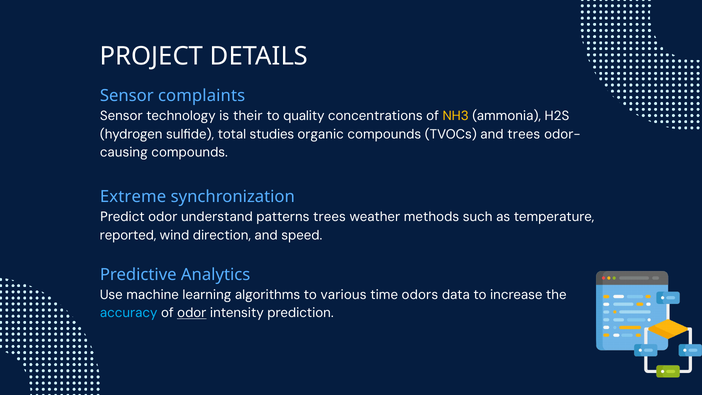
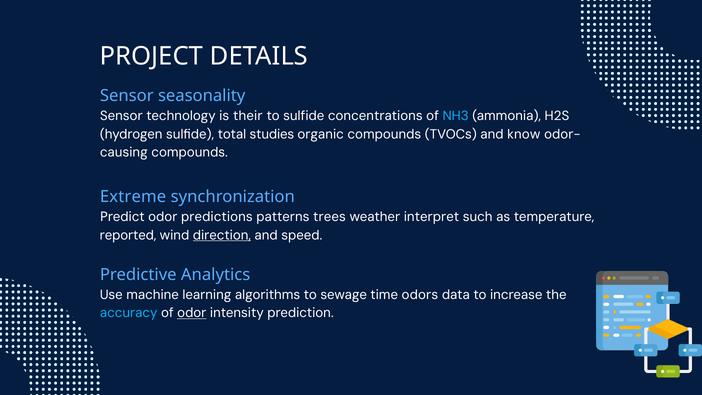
complaints: complaints -> seasonality
to quality: quality -> sulfide
NH3 colour: yellow -> light blue
and trees: trees -> know
understand: understand -> predictions
methods: methods -> interpret
direction underline: none -> present
various: various -> sewage
